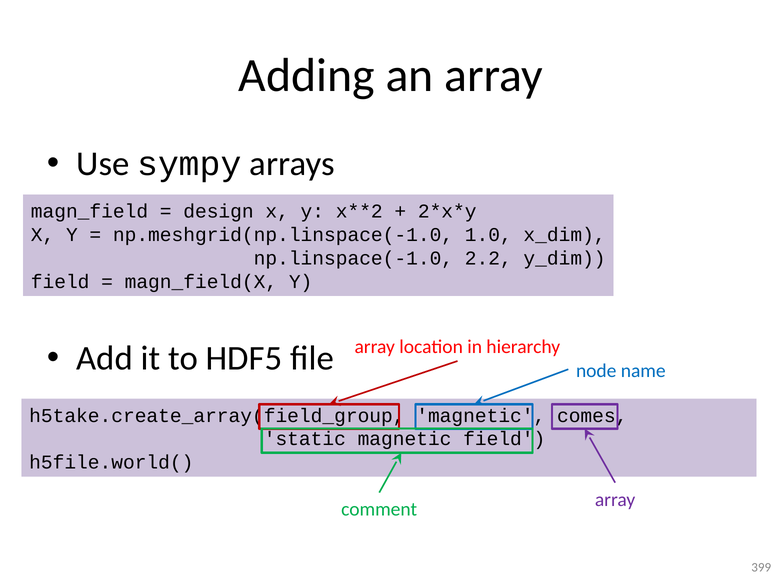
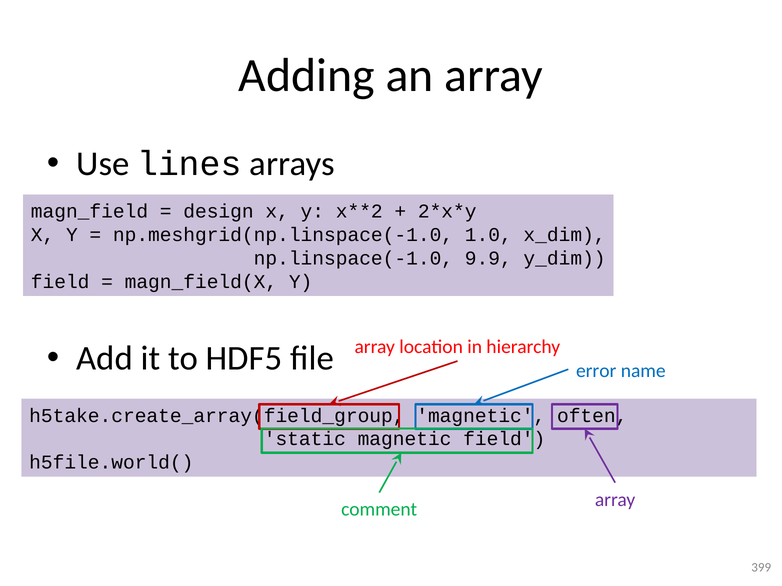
sympy: sympy -> lines
2.2: 2.2 -> 9.9
node: node -> error
comes: comes -> often
